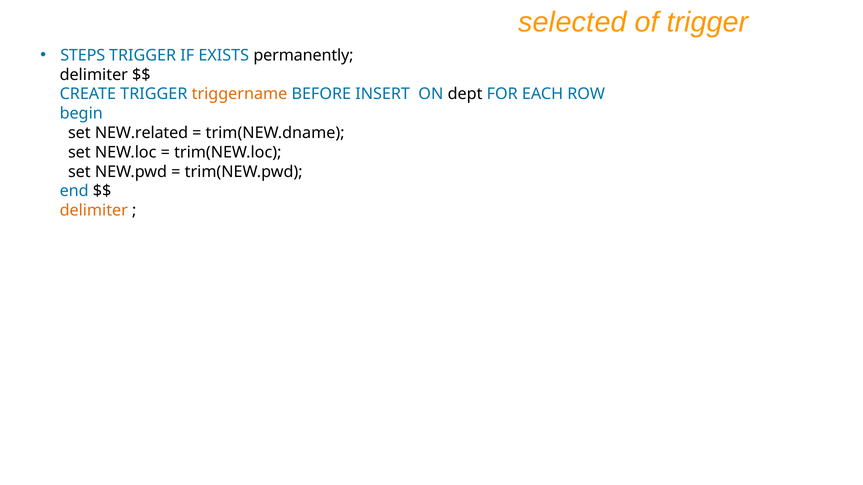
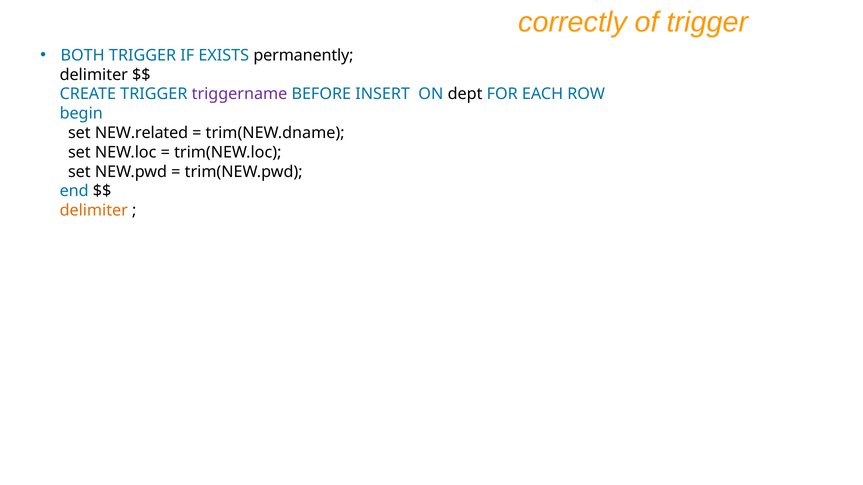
selected: selected -> correctly
STEPS: STEPS -> BOTH
triggername colour: orange -> purple
